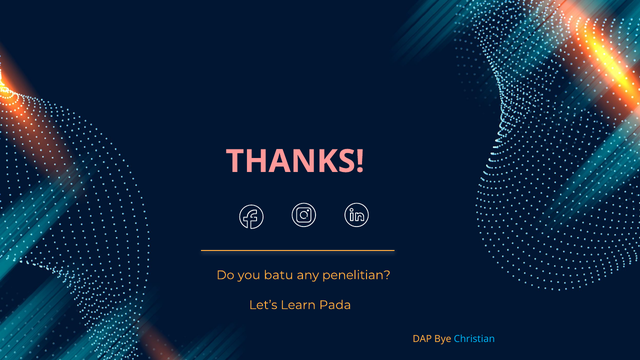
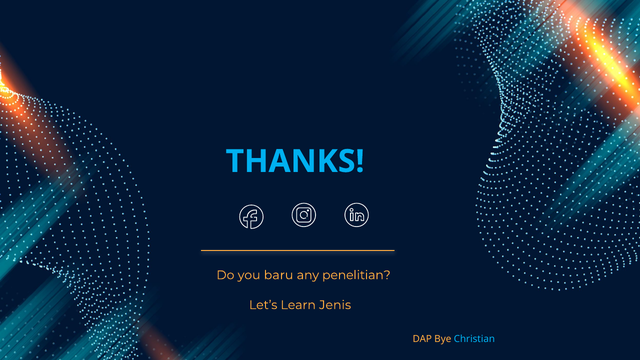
THANKS colour: pink -> light blue
batu: batu -> baru
Pada: Pada -> Jenis
